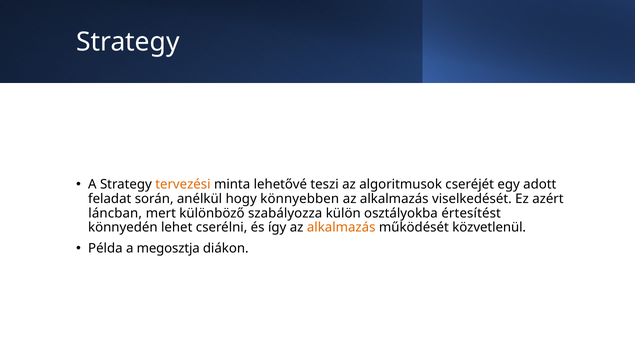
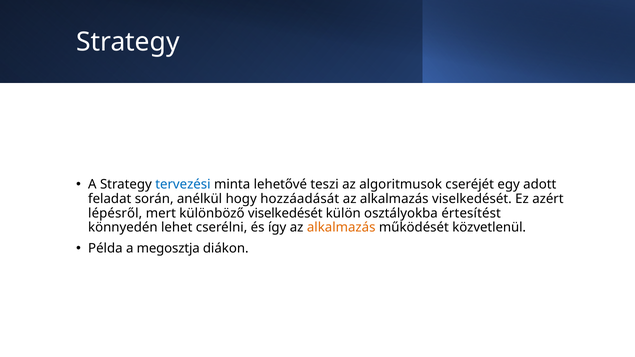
tervezési colour: orange -> blue
könnyebben: könnyebben -> hozzáadását
láncban: láncban -> lépésről
különböző szabályozza: szabályozza -> viselkedését
